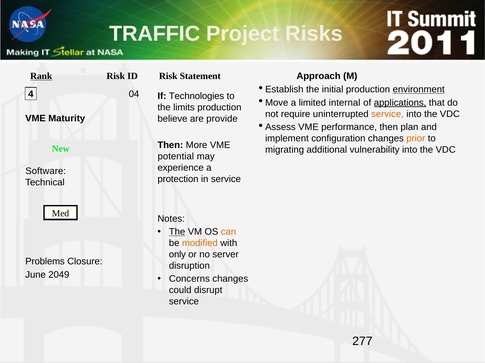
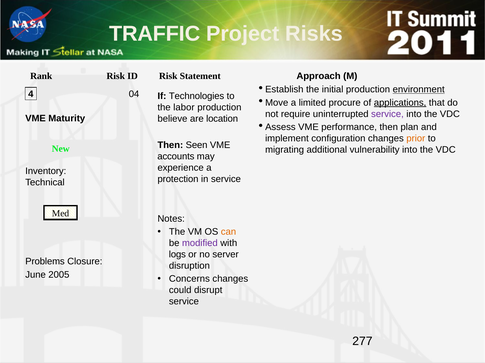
Rank underline: present -> none
internal: internal -> procure
limits: limits -> labor
service at (387, 114) colour: orange -> purple
provide: provide -> location
More: More -> Seen
potential: potential -> accounts
Software: Software -> Inventory
The at (177, 232) underline: present -> none
modified colour: orange -> purple
only: only -> logs
2049: 2049 -> 2005
